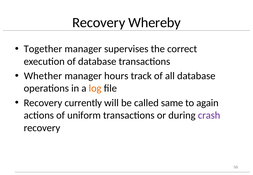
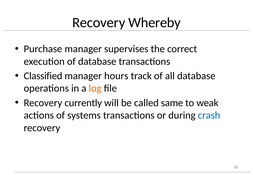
Together: Together -> Purchase
Whether: Whether -> Classified
again: again -> weak
uniform: uniform -> systems
crash colour: purple -> blue
